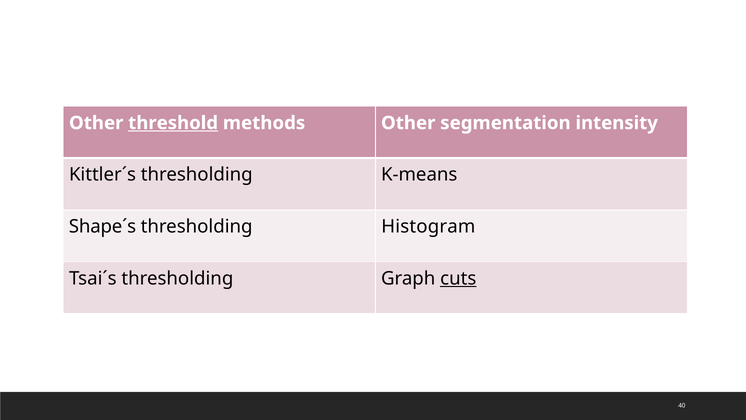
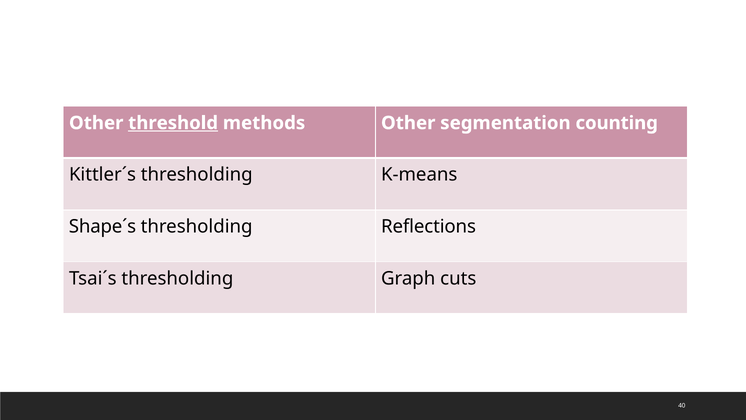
intensity: intensity -> counting
Histogram: Histogram -> Reflections
cuts underline: present -> none
